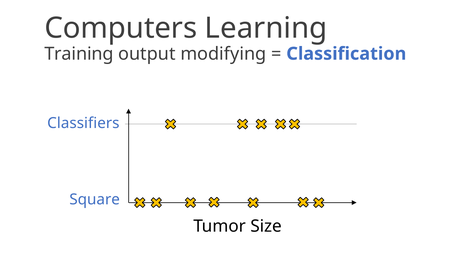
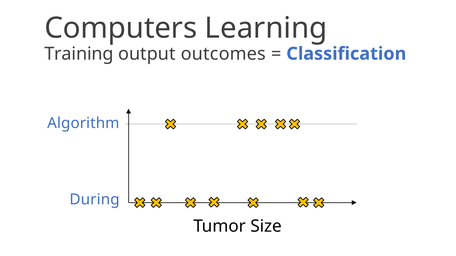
modifying: modifying -> outcomes
Classifiers: Classifiers -> Algorithm
Square: Square -> During
